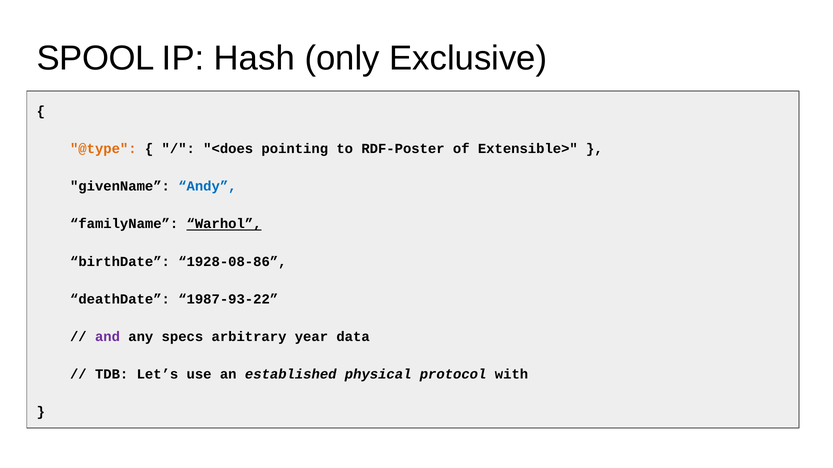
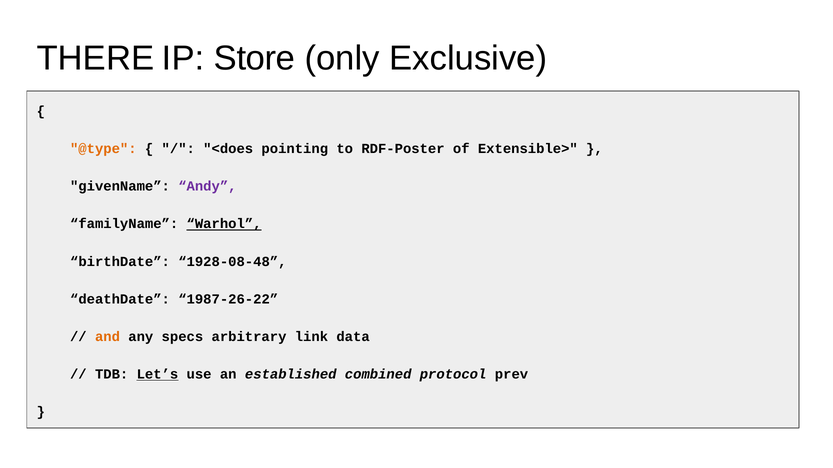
SPOOL: SPOOL -> THERE
Hash: Hash -> Store
Andy colour: blue -> purple
1928-08-86: 1928-08-86 -> 1928-08-48
1987-93-22: 1987-93-22 -> 1987-26-22
and colour: purple -> orange
year: year -> link
Let’s underline: none -> present
physical: physical -> combined
with: with -> prev
